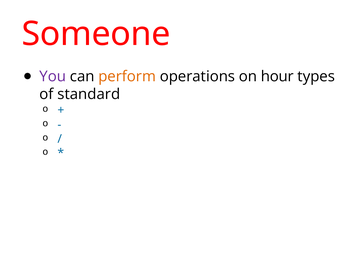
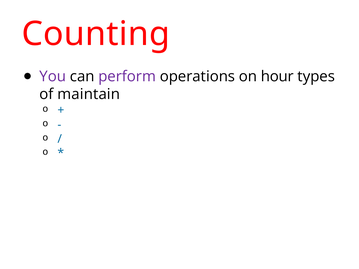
Someone: Someone -> Counting
perform colour: orange -> purple
standard: standard -> maintain
